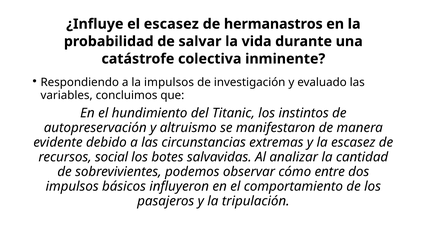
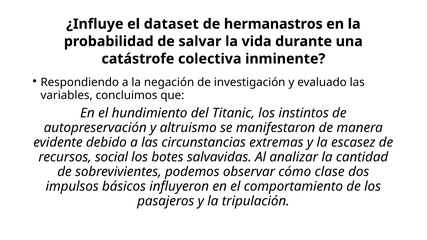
el escasez: escasez -> dataset
la impulsos: impulsos -> negación
entre: entre -> clase
